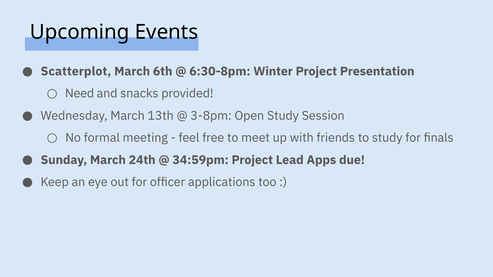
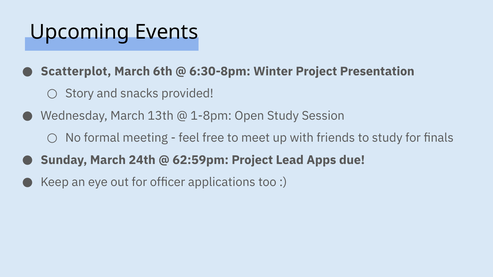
Need: Need -> Story
3-8pm: 3-8pm -> 1-8pm
34:59pm: 34:59pm -> 62:59pm
